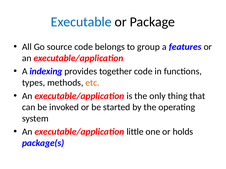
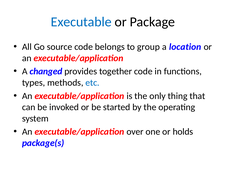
features: features -> location
indexing: indexing -> changed
etc colour: orange -> blue
little: little -> over
